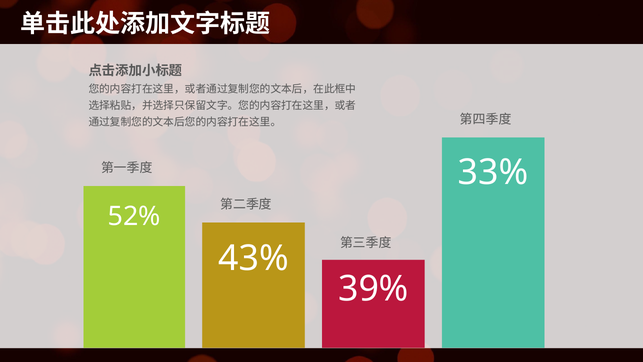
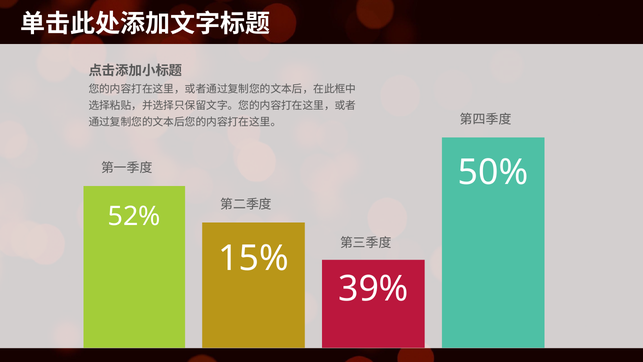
33%: 33% -> 50%
43%: 43% -> 15%
